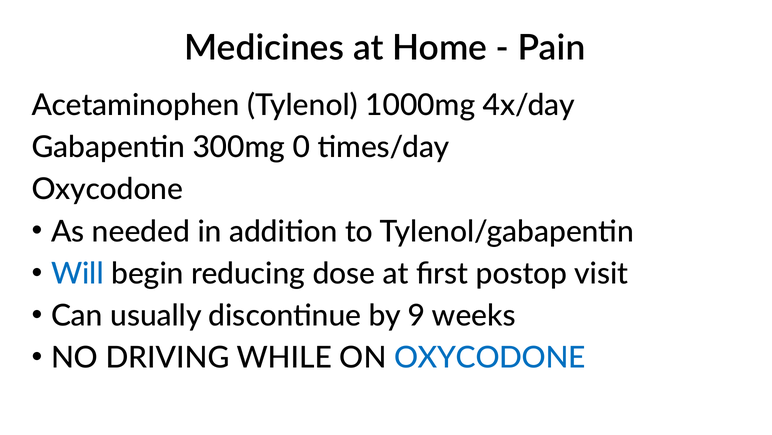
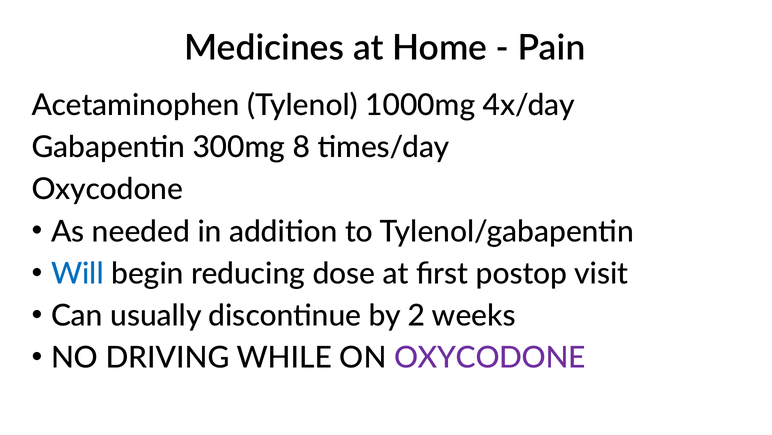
0: 0 -> 8
9: 9 -> 2
OXYCODONE at (490, 357) colour: blue -> purple
